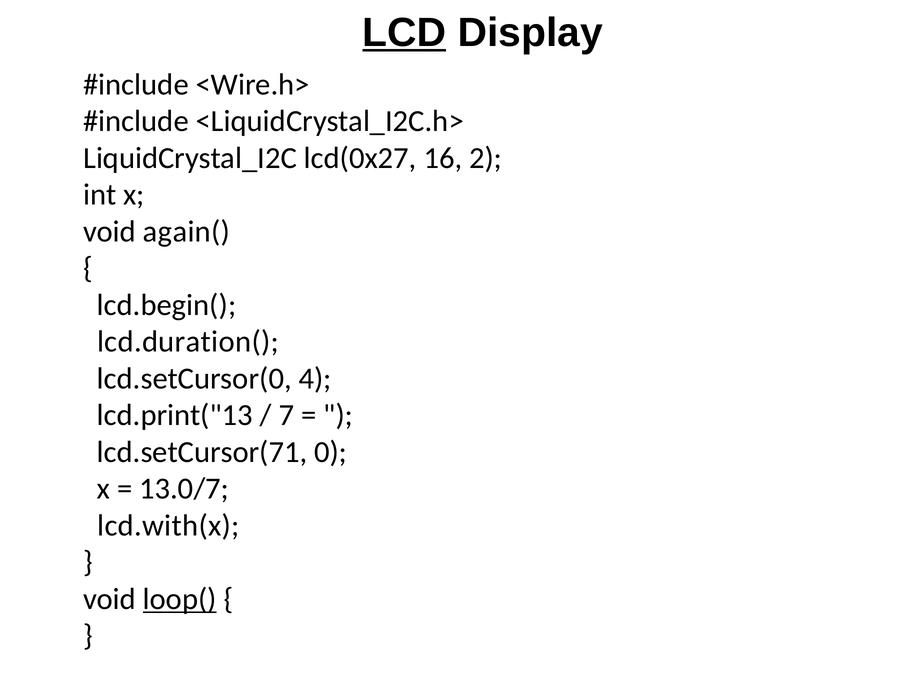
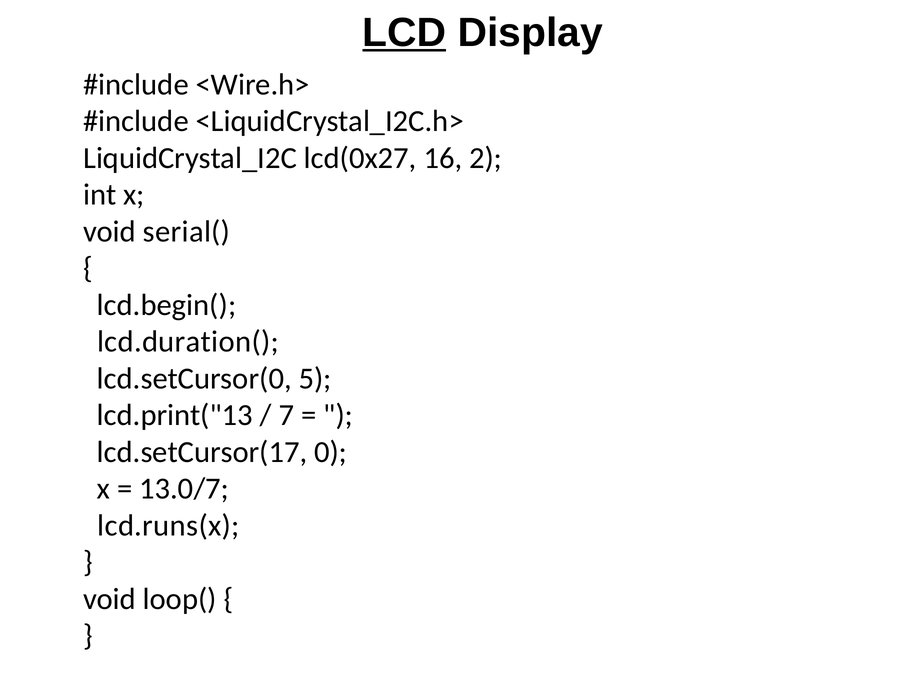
again(: again( -> serial(
4: 4 -> 5
lcd.setCursor(71: lcd.setCursor(71 -> lcd.setCursor(17
lcd.with(x: lcd.with(x -> lcd.runs(x
loop( underline: present -> none
